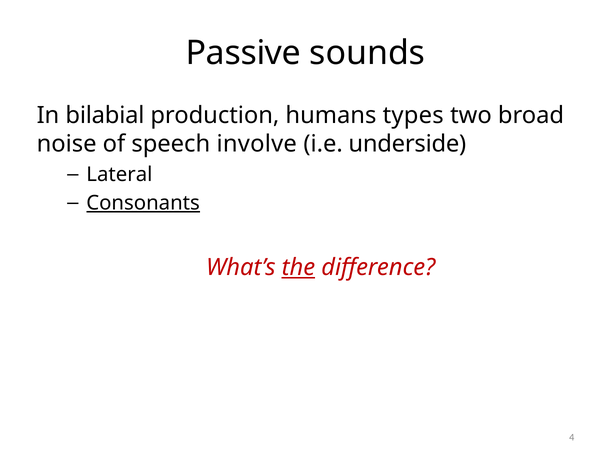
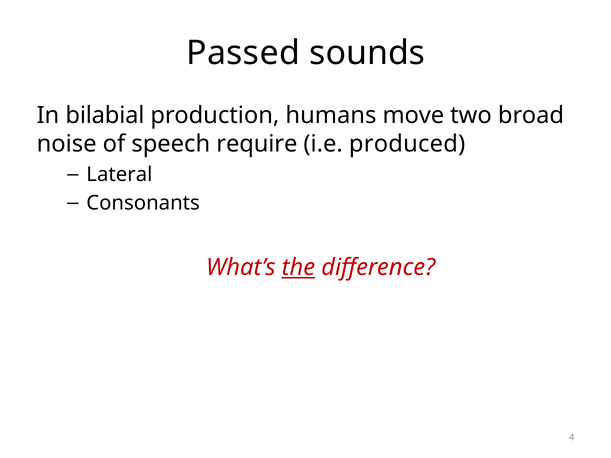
Passive: Passive -> Passed
types: types -> move
involve: involve -> require
underside: underside -> produced
Consonants underline: present -> none
